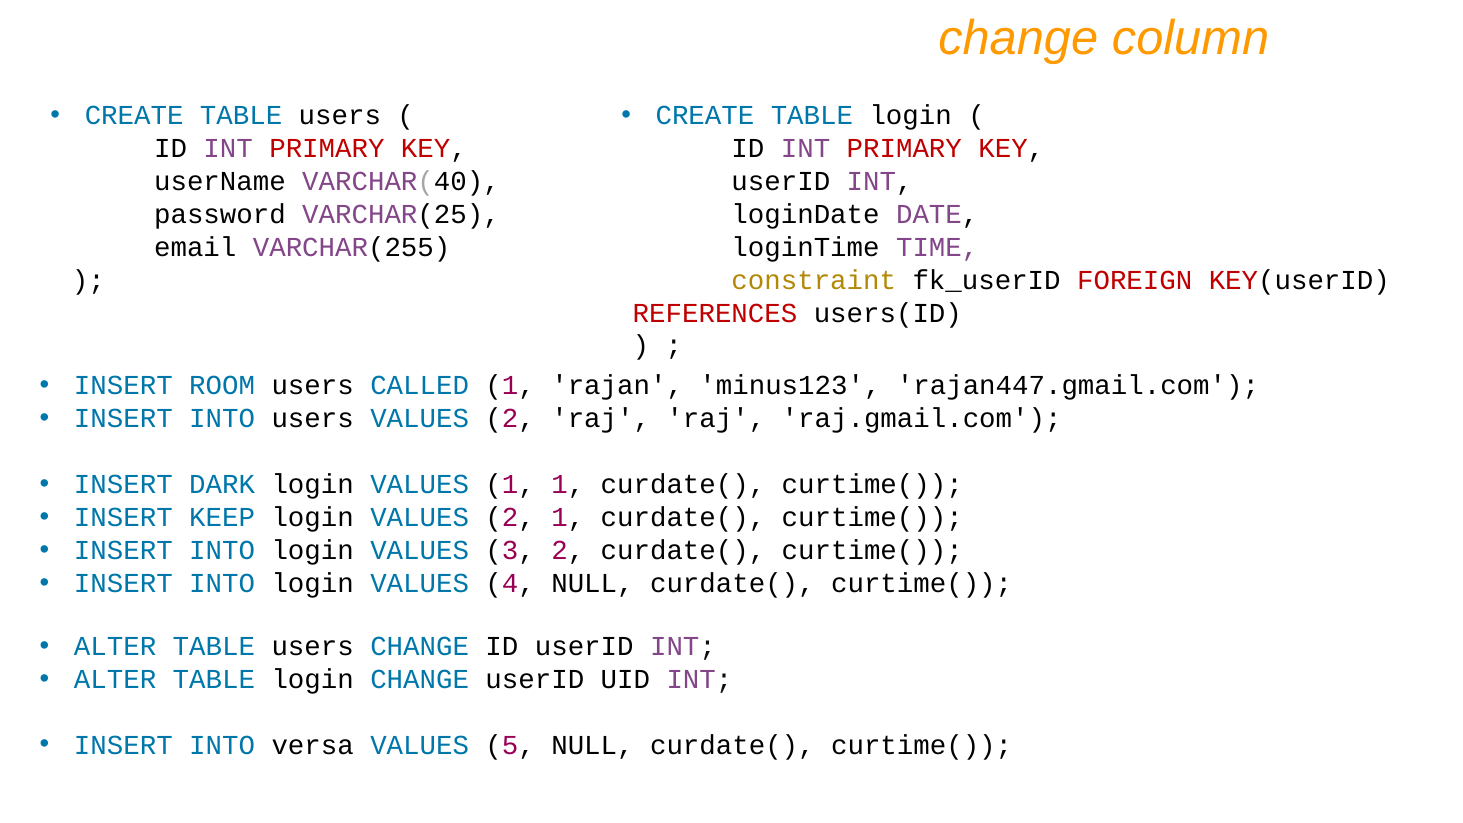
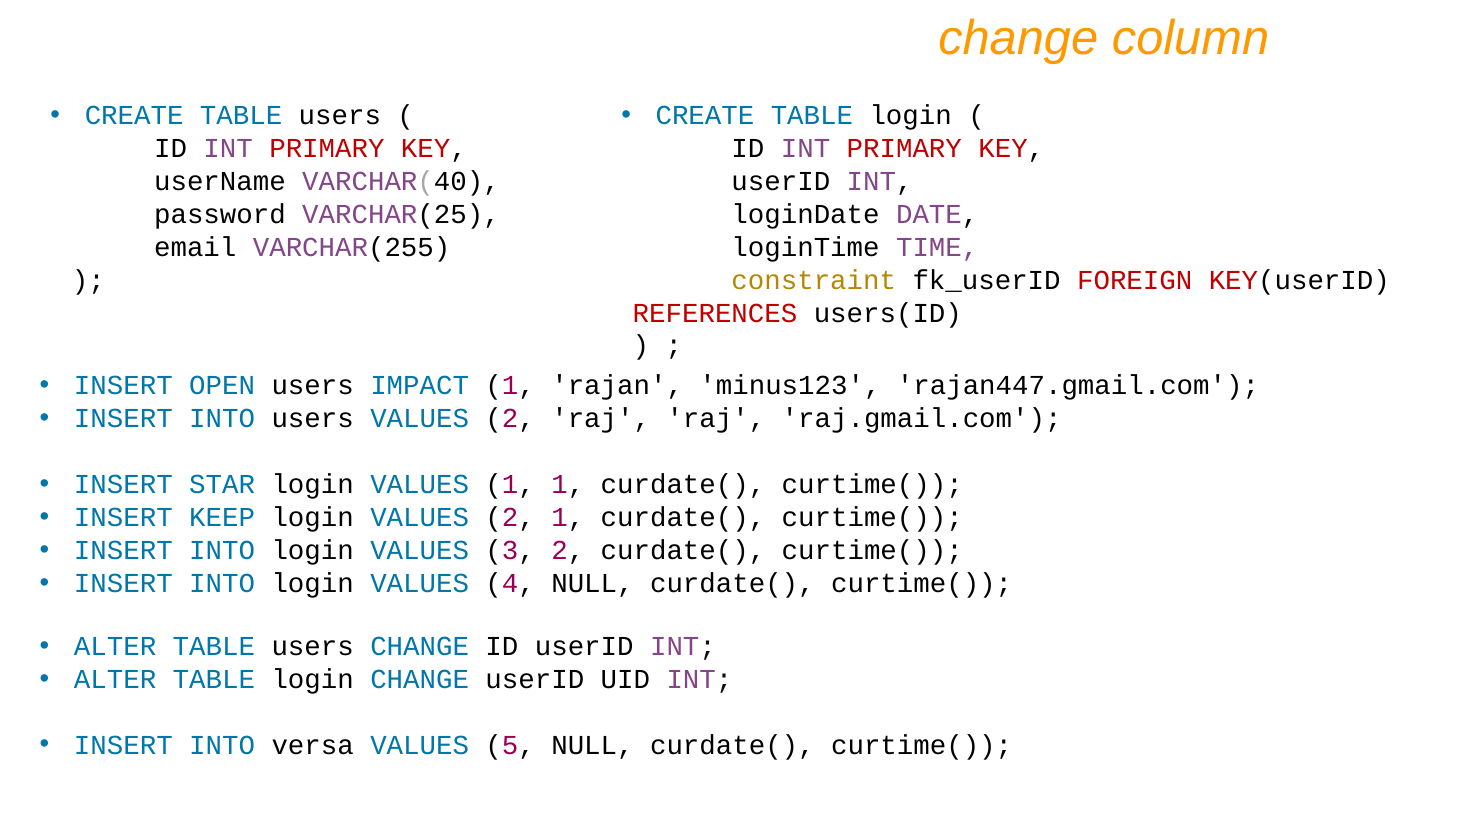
ROOM: ROOM -> OPEN
CALLED: CALLED -> IMPACT
DARK: DARK -> STAR
